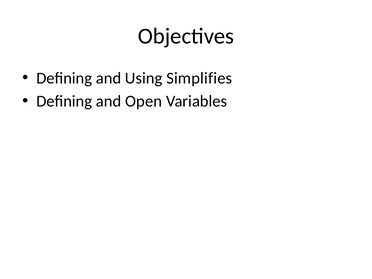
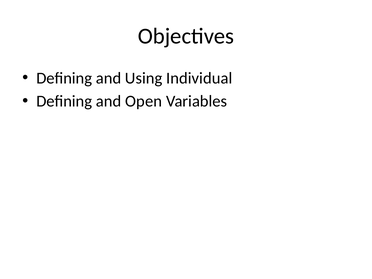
Simplifies: Simplifies -> Individual
